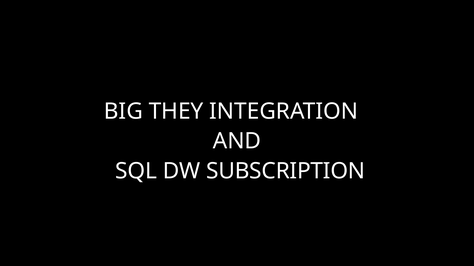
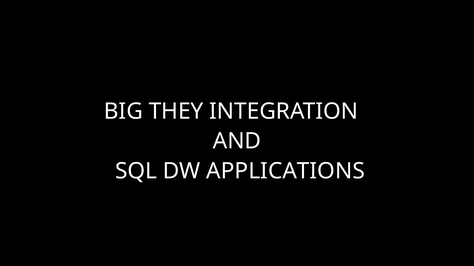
SUBSCRIPTION: SUBSCRIPTION -> APPLICATIONS
